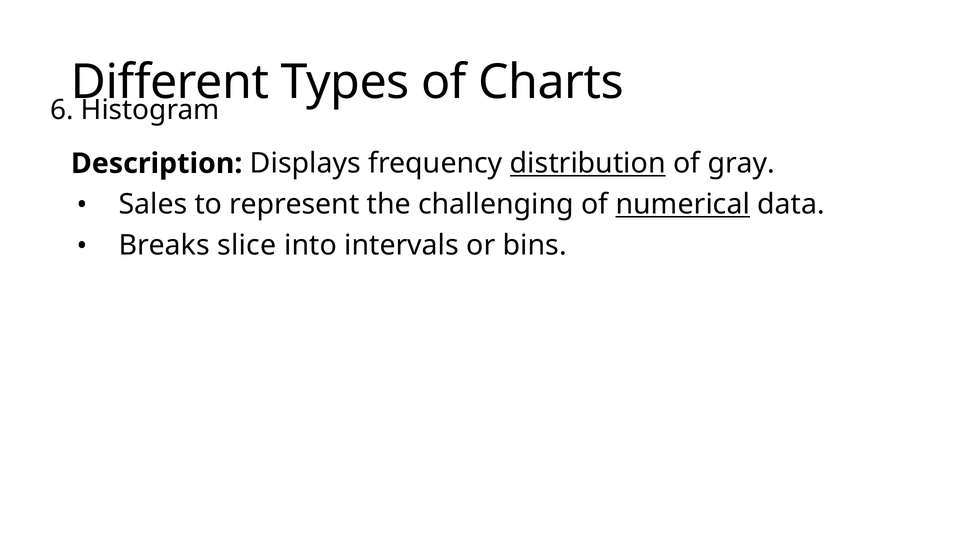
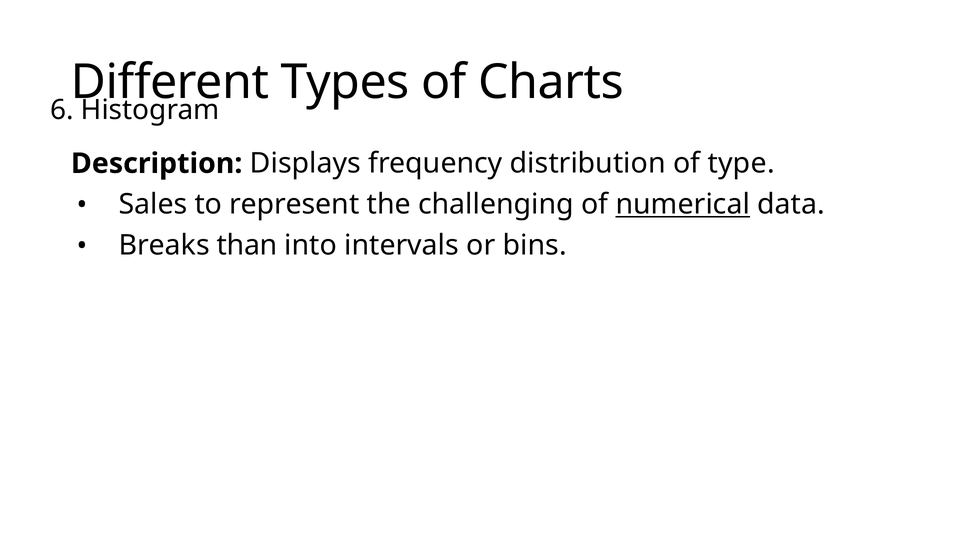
distribution underline: present -> none
gray: gray -> type
slice: slice -> than
